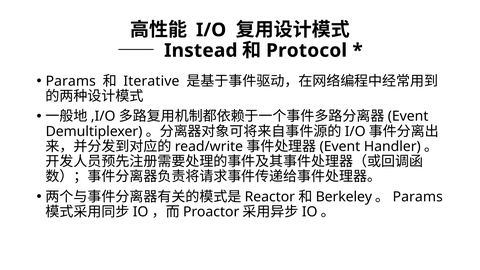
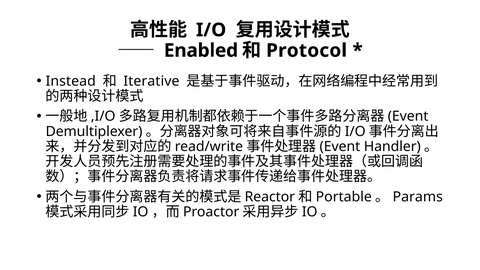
Instead: Instead -> Enabled
Params at (71, 81): Params -> Instead
Berkeley: Berkeley -> Portable
